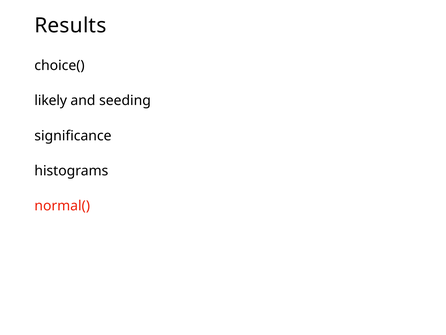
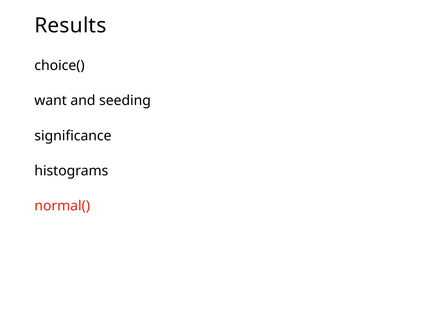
likely: likely -> want
